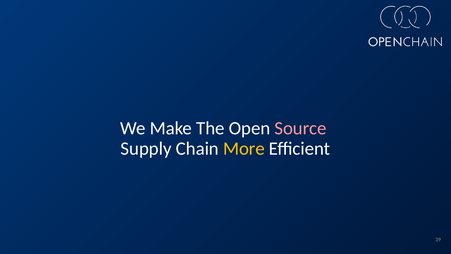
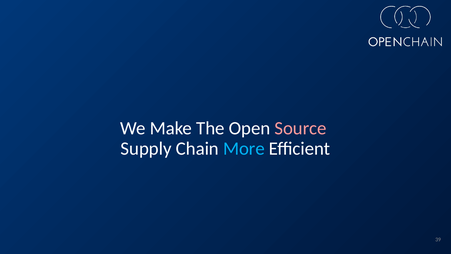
More colour: yellow -> light blue
